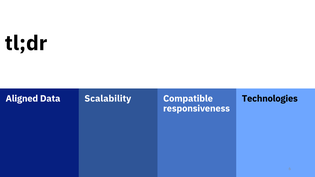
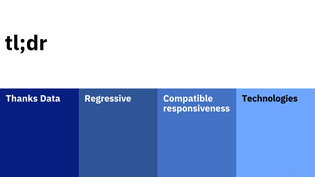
Aligned: Aligned -> Thanks
Scalability: Scalability -> Regressive
